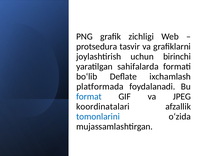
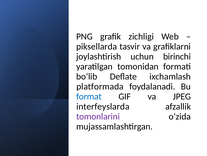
protsedura: protsedura -> piksellarda
sahifalarda: sahifalarda -> tomonidan
koordinatalari: koordinatalari -> interfeyslarda
tomonlarini colour: blue -> purple
